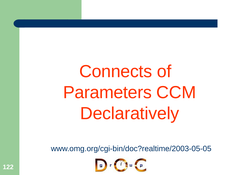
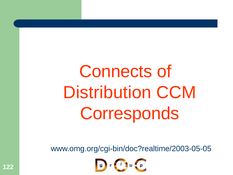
Parameters: Parameters -> Distribution
Declaratively: Declaratively -> Corresponds
